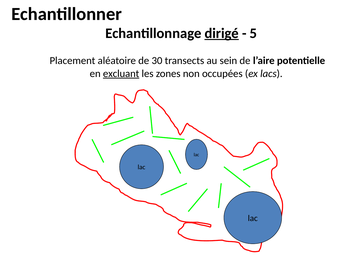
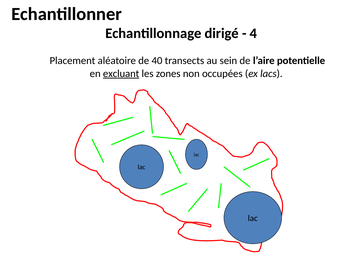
dirigé underline: present -> none
5: 5 -> 4
30: 30 -> 40
